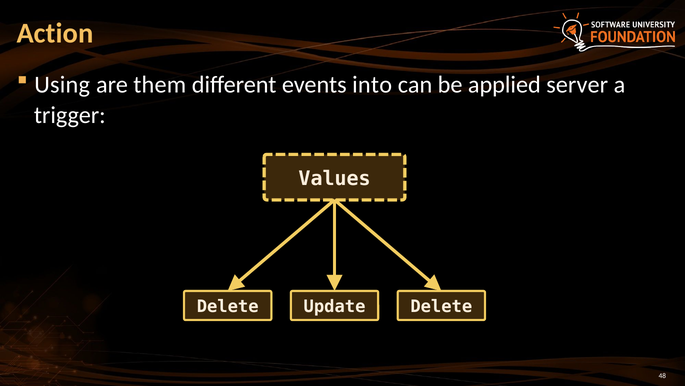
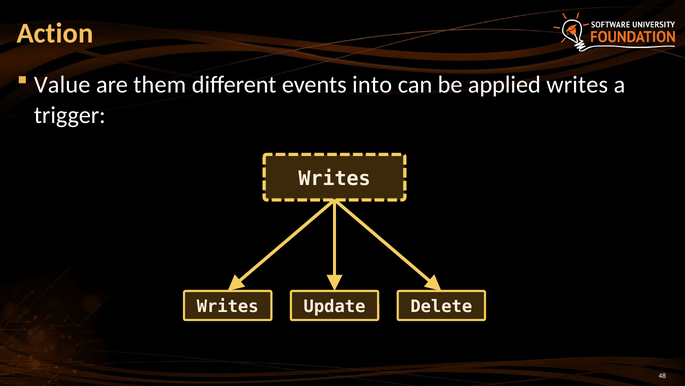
Using: Using -> Value
applied server: server -> writes
Values at (335, 178): Values -> Writes
Delete at (228, 306): Delete -> Writes
